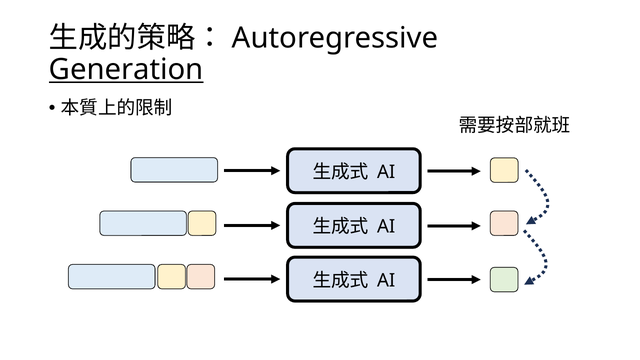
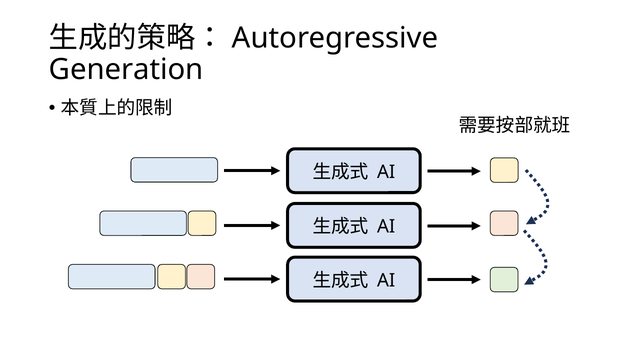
Generation underline: present -> none
